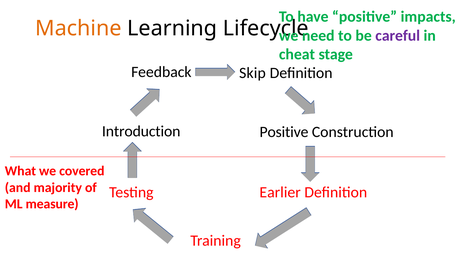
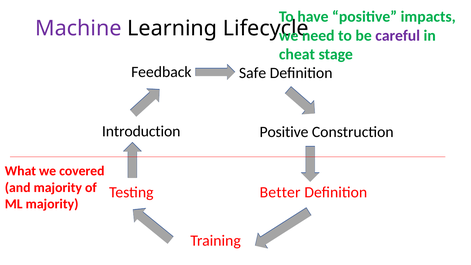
Machine colour: orange -> purple
Skip: Skip -> Safe
Earlier: Earlier -> Better
ML measure: measure -> majority
